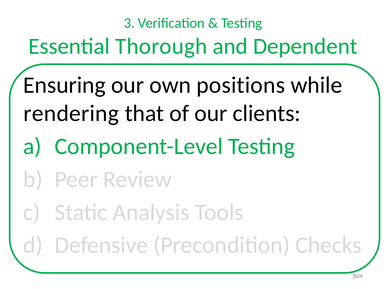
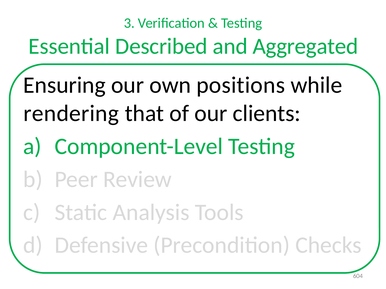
Thorough: Thorough -> Described
Dependent: Dependent -> Aggregated
